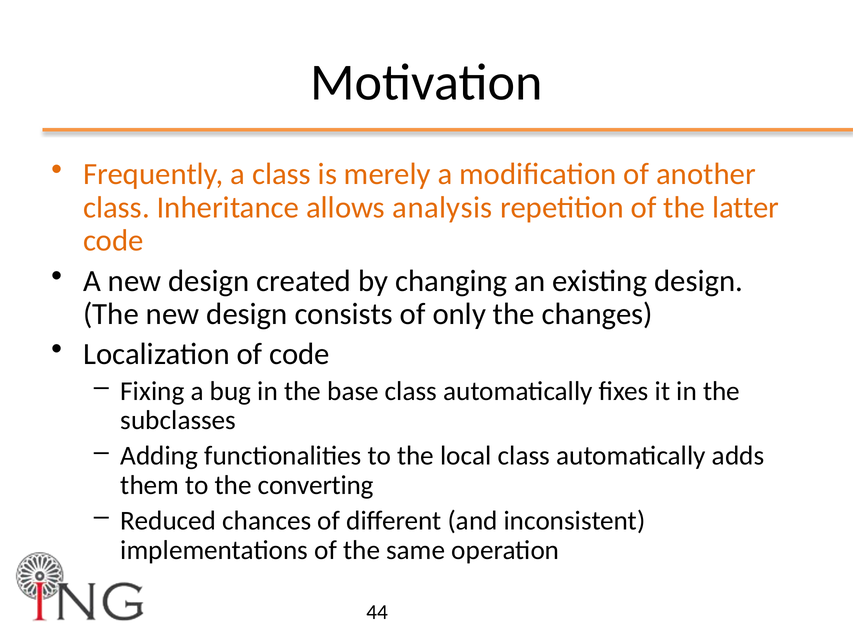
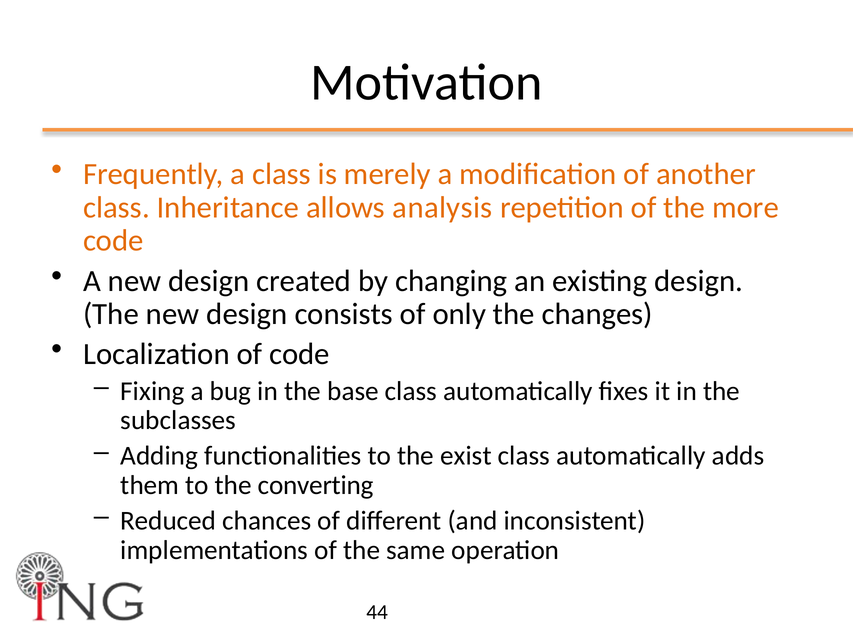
latter: latter -> more
local: local -> exist
